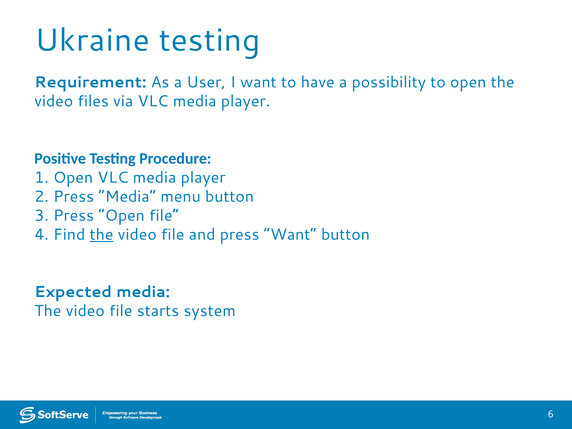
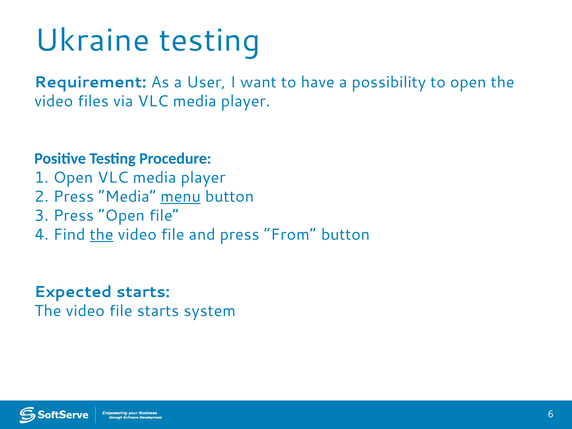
menu underline: none -> present
press Want: Want -> From
Expected media: media -> starts
